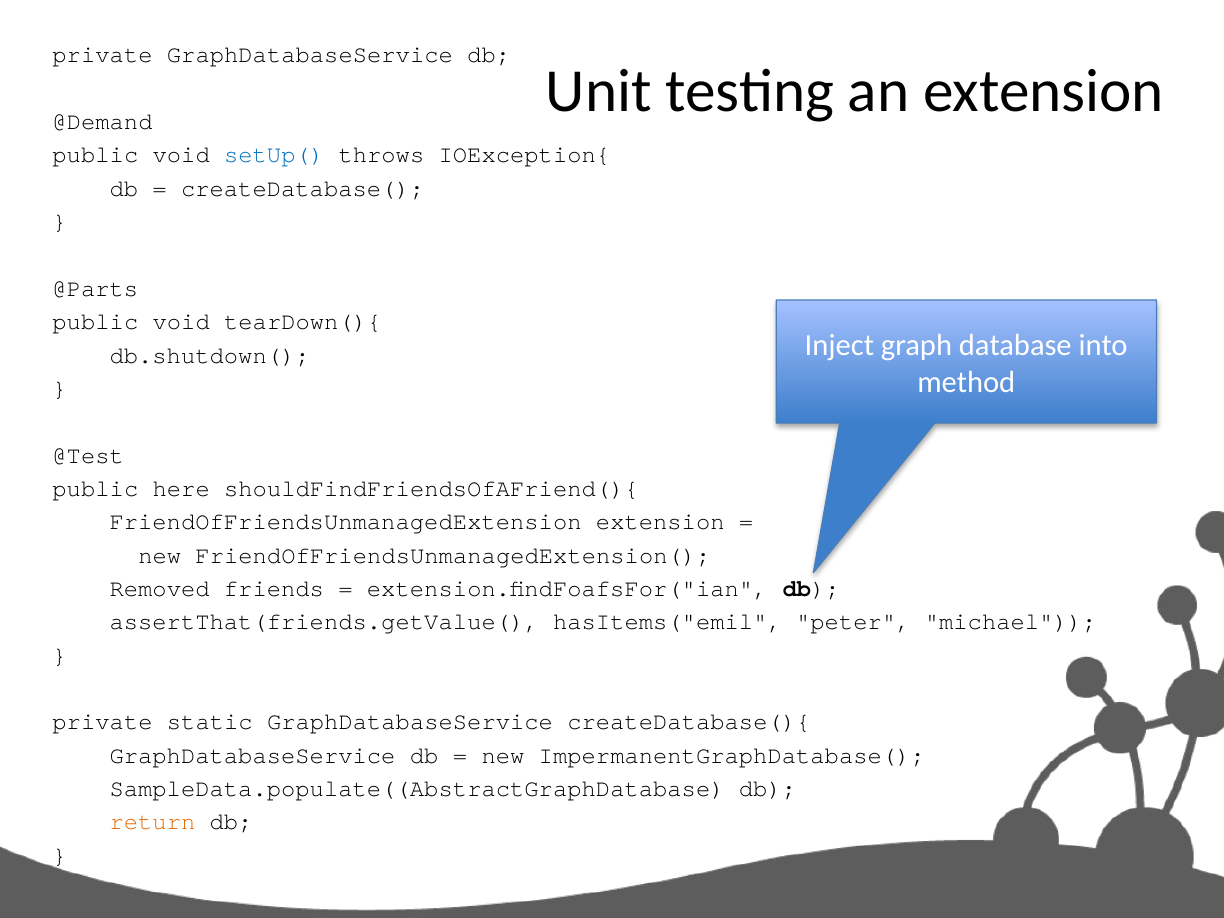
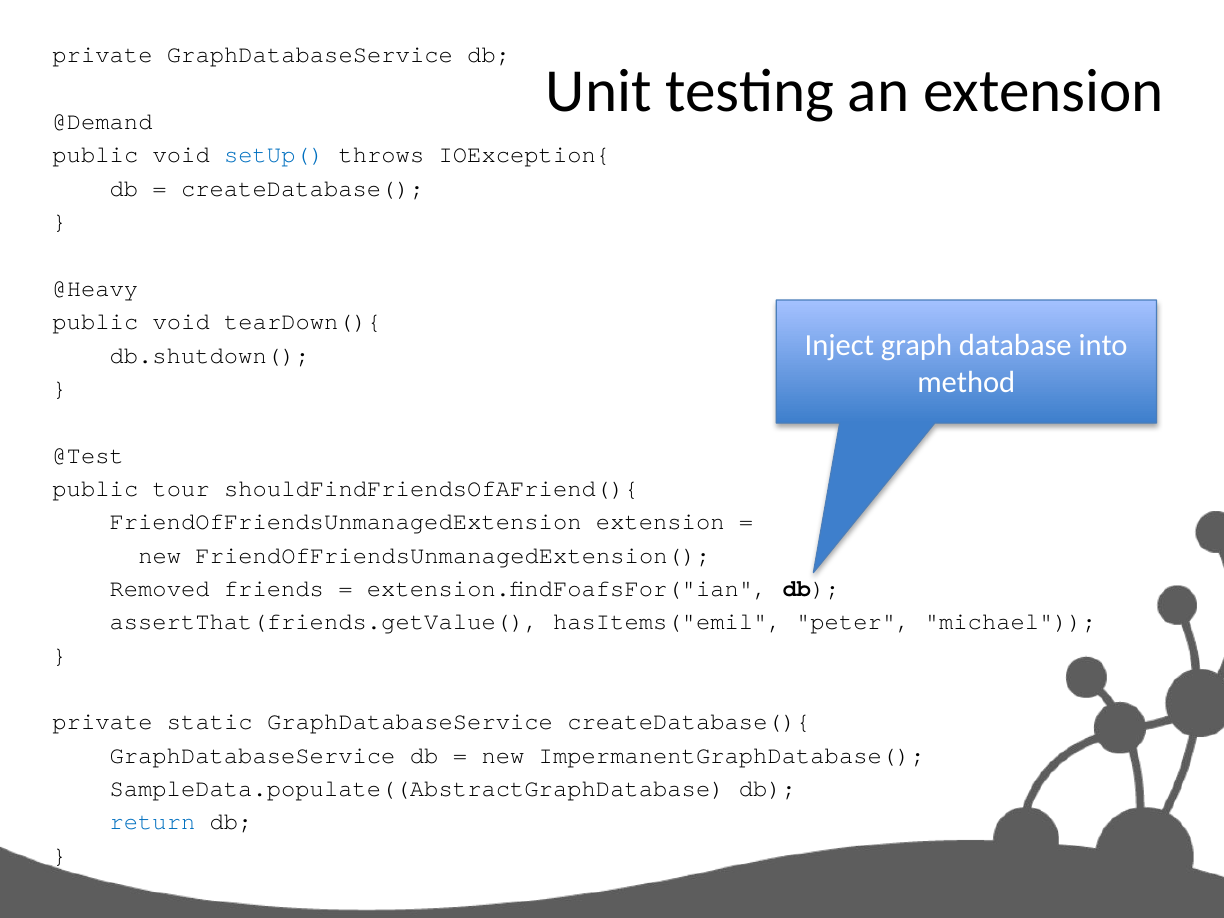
@Parts: @Parts -> @Heavy
here: here -> tour
return colour: orange -> blue
